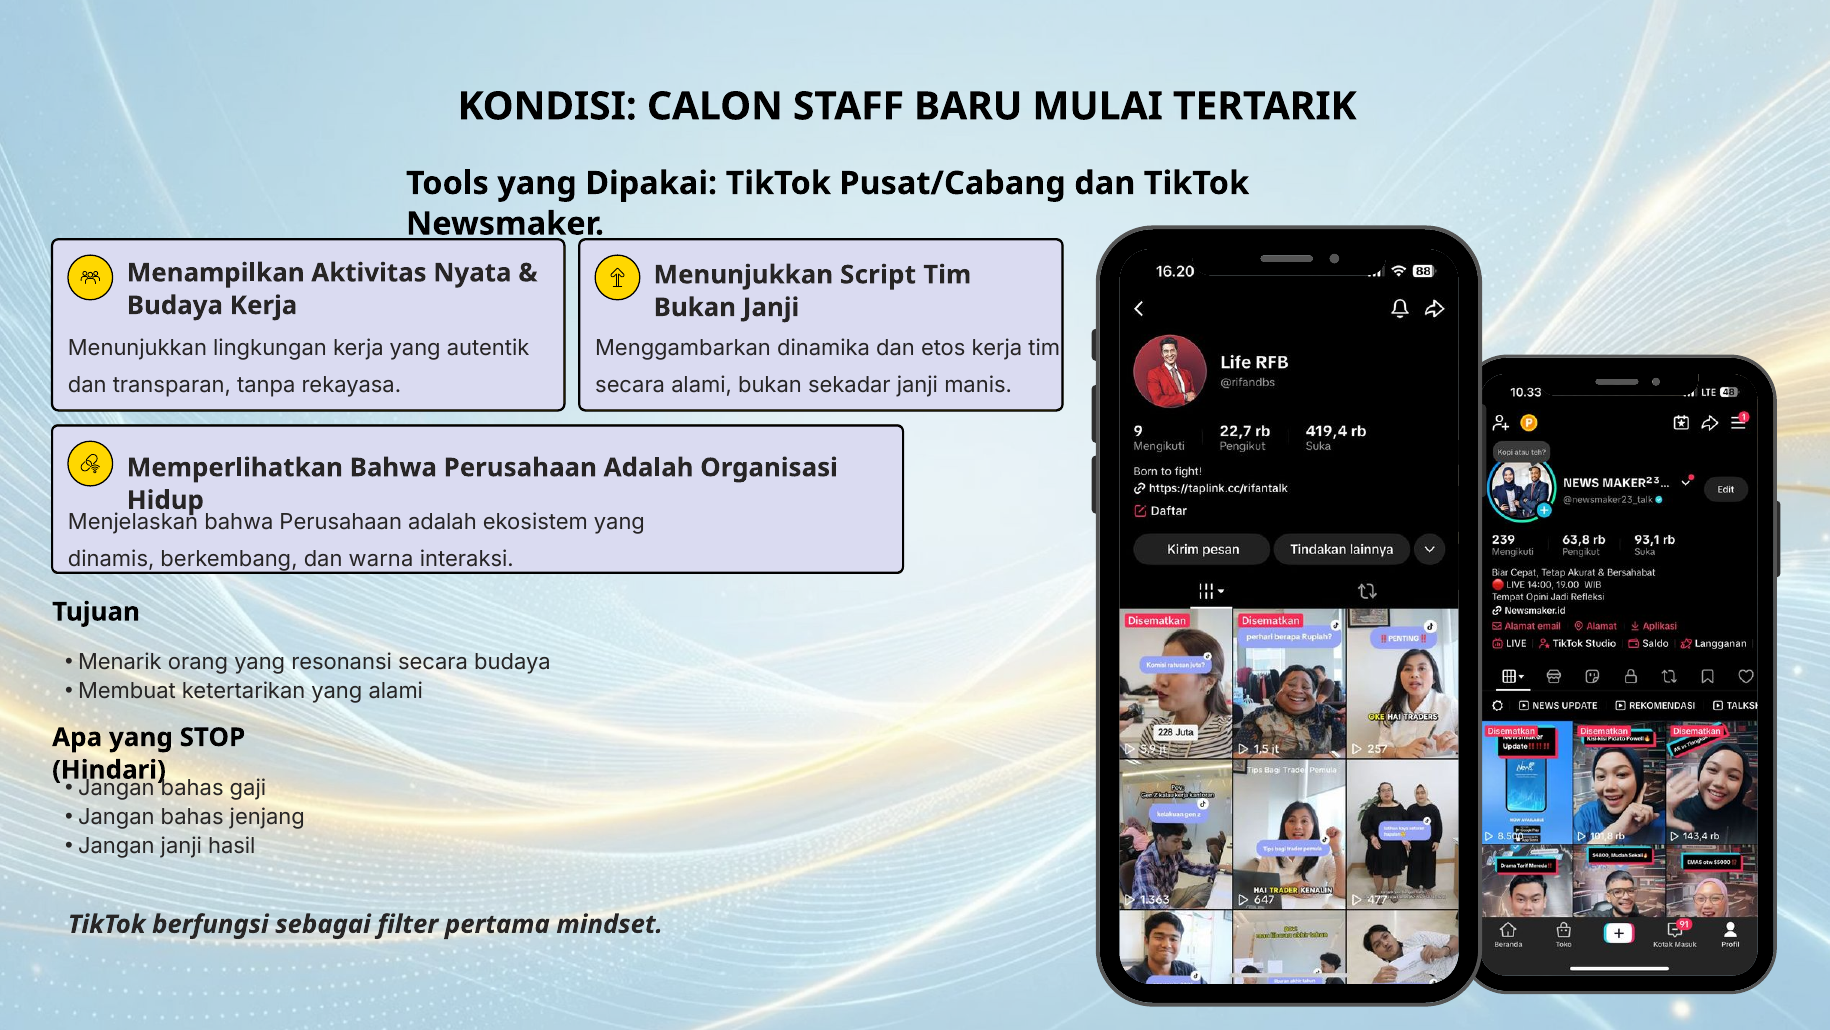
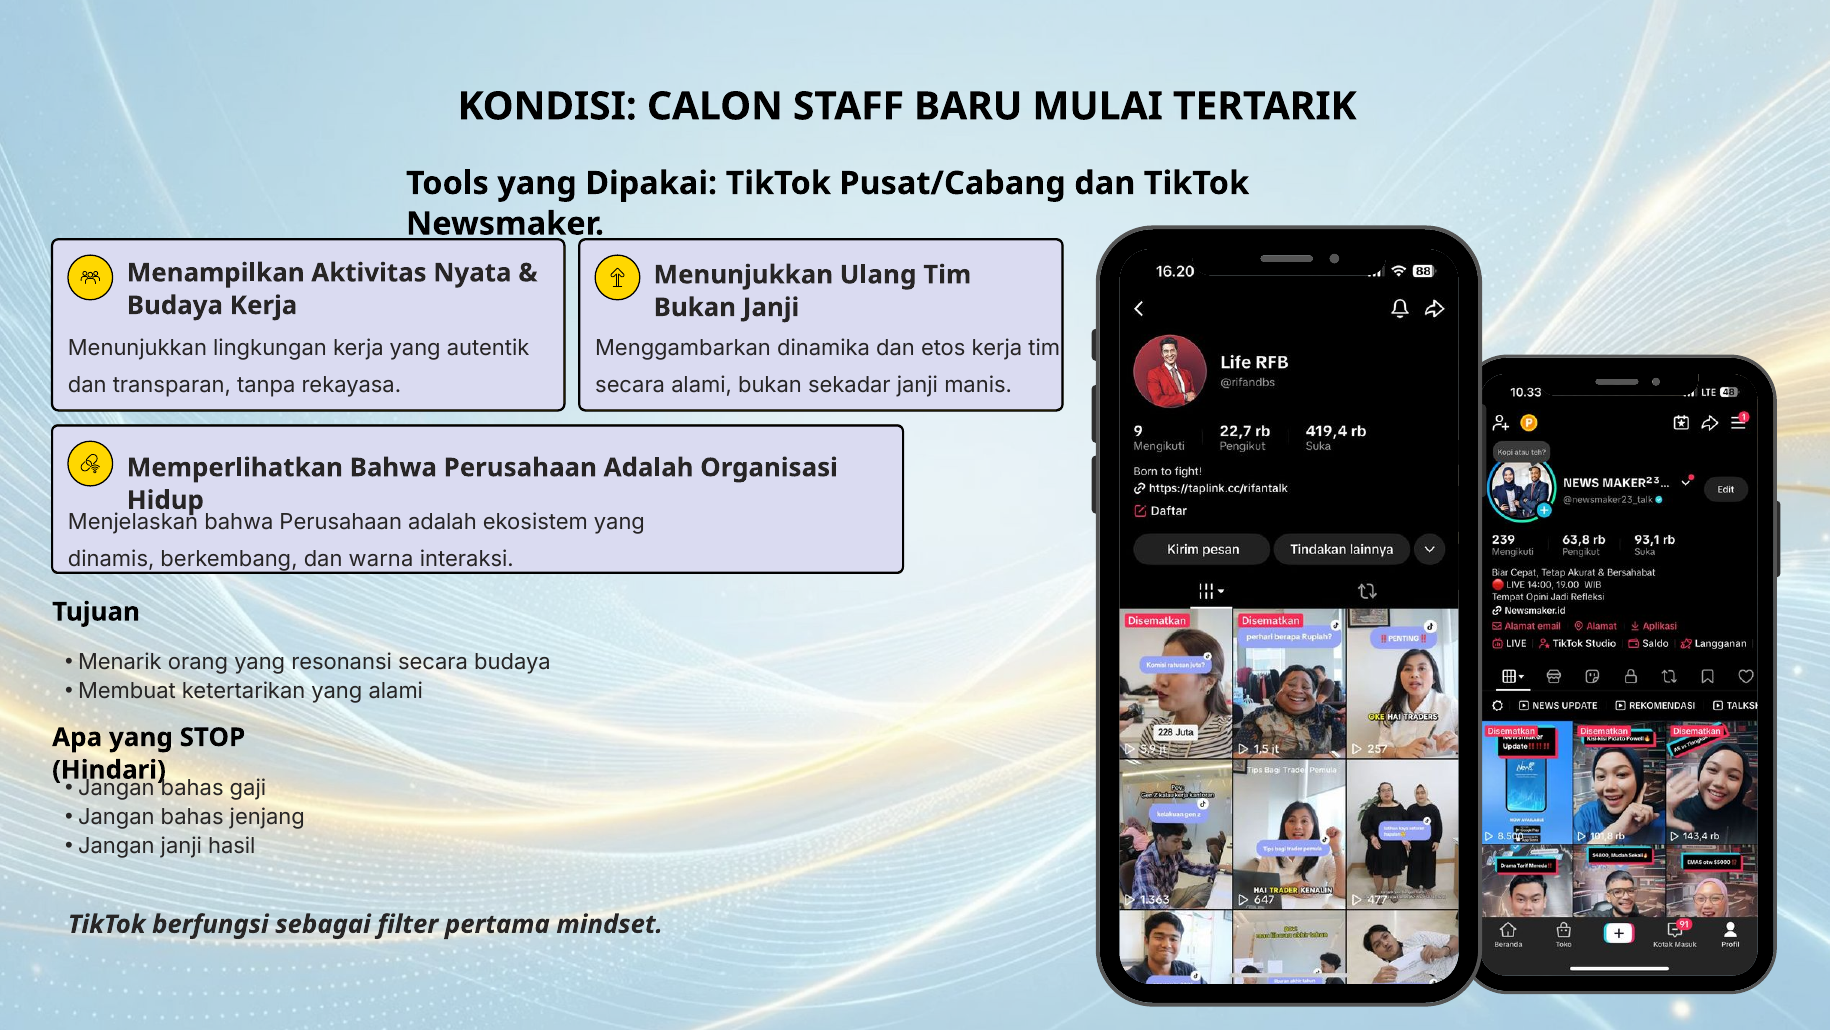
Script: Script -> Ulang
